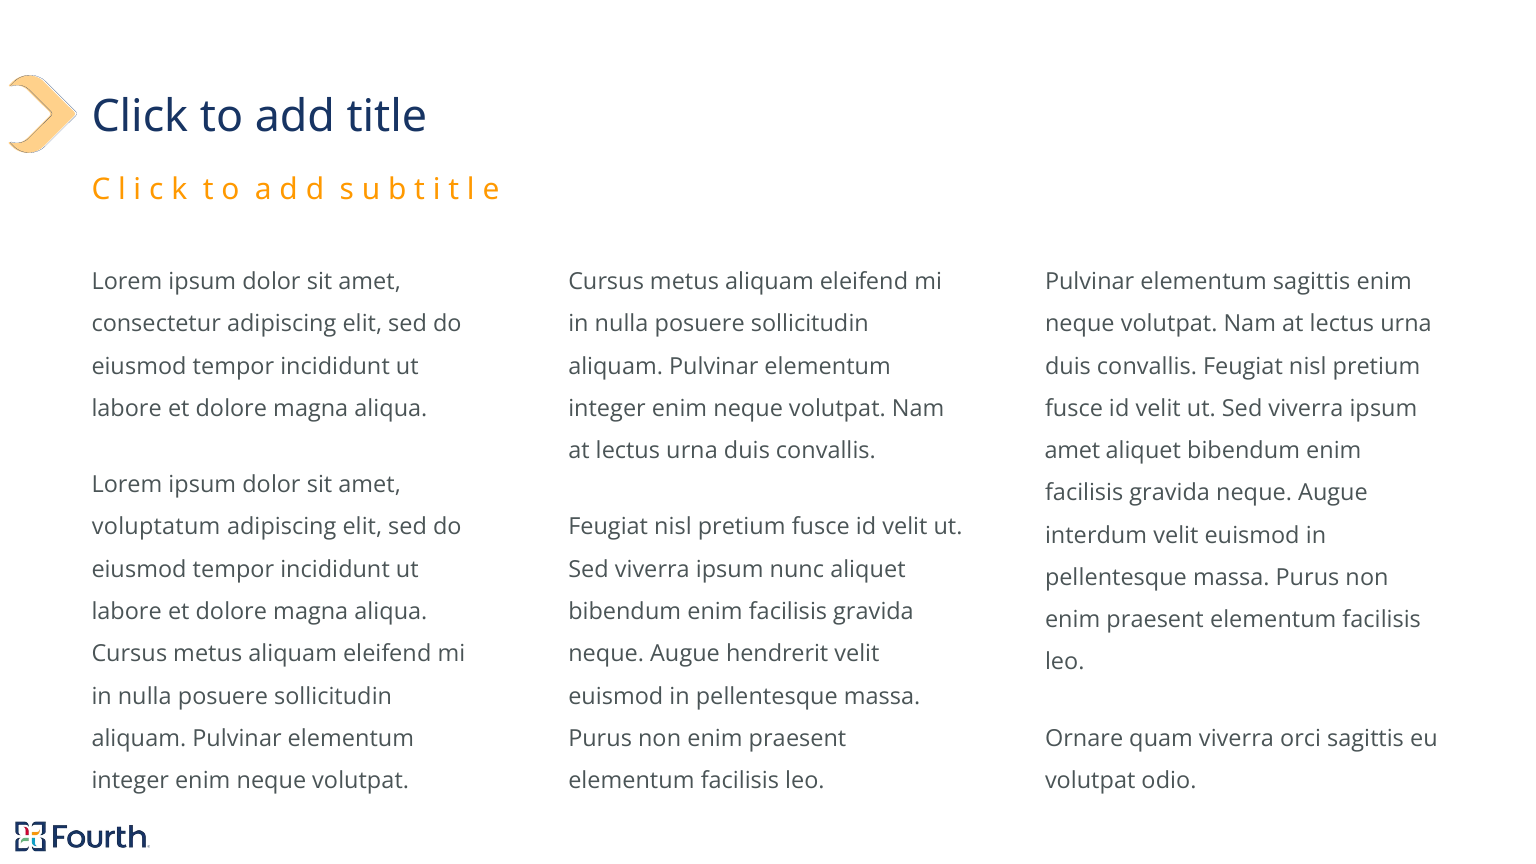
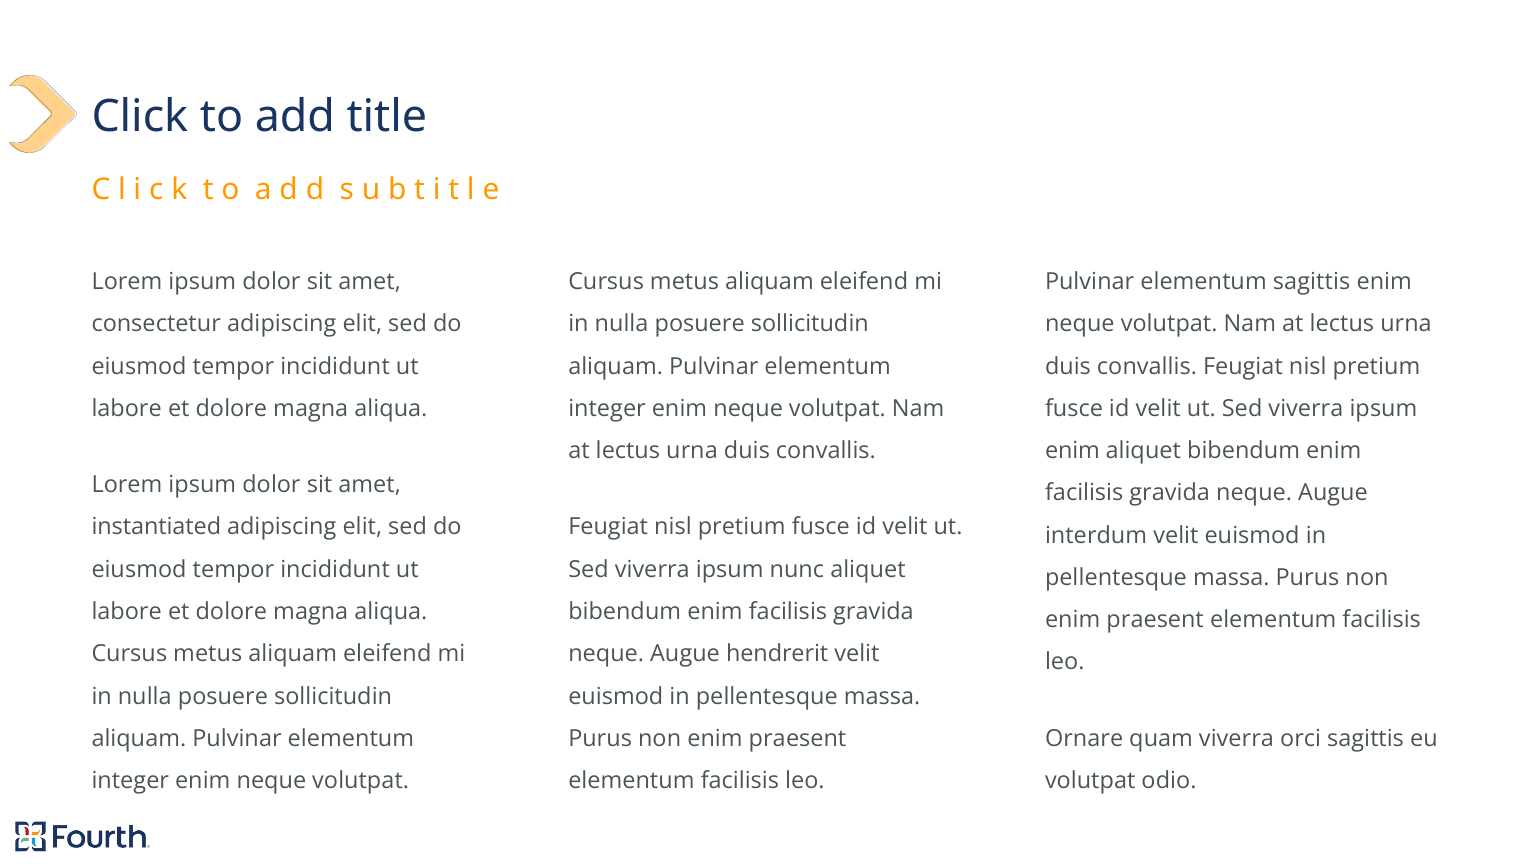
amet at (1072, 451): amet -> enim
voluptatum: voluptatum -> instantiated
